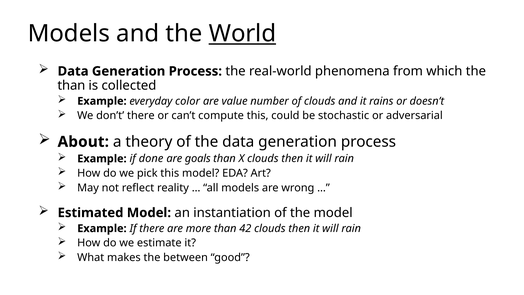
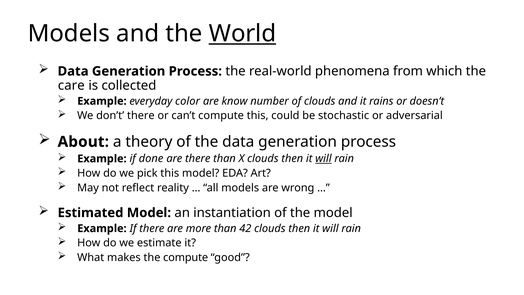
than at (71, 85): than -> care
value: value -> know
are goals: goals -> there
will at (323, 159) underline: none -> present
the between: between -> compute
